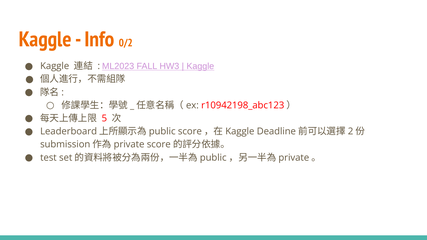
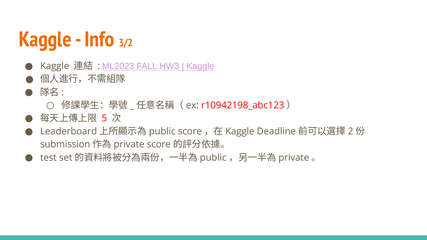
0/2: 0/2 -> 3/2
